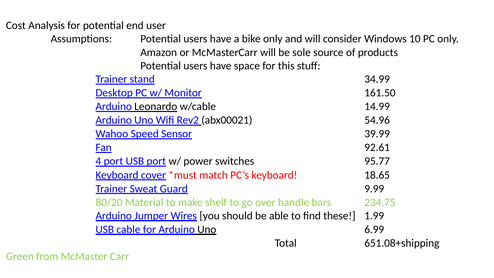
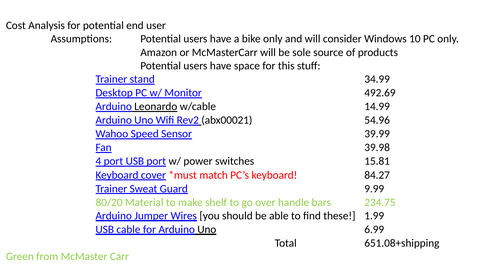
161.50: 161.50 -> 492.69
92.61: 92.61 -> 39.98
95.77: 95.77 -> 15.81
18.65: 18.65 -> 84.27
